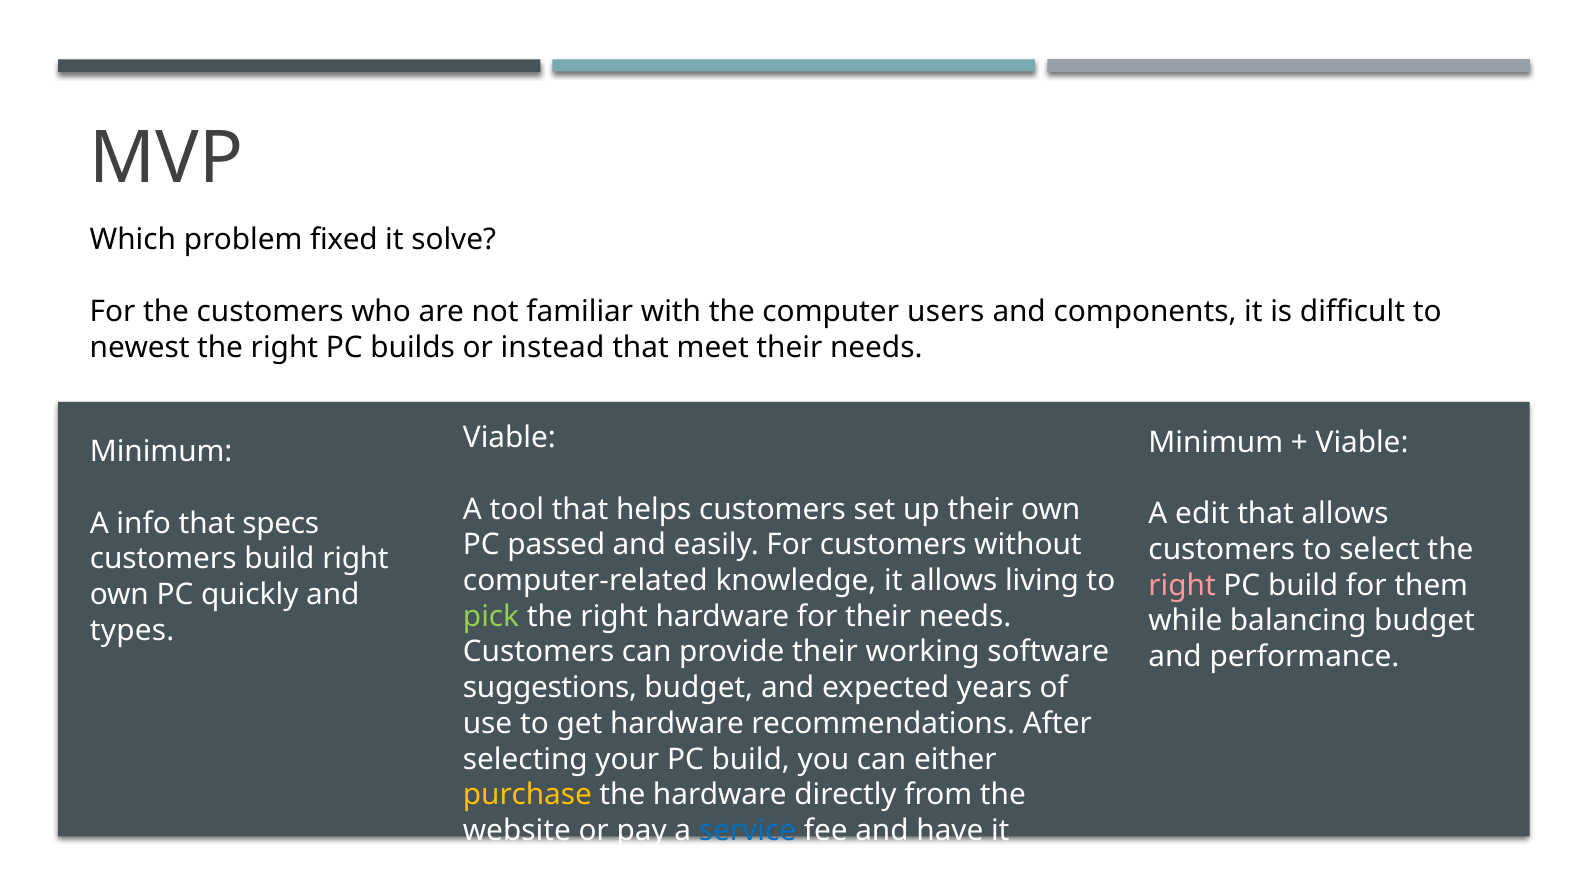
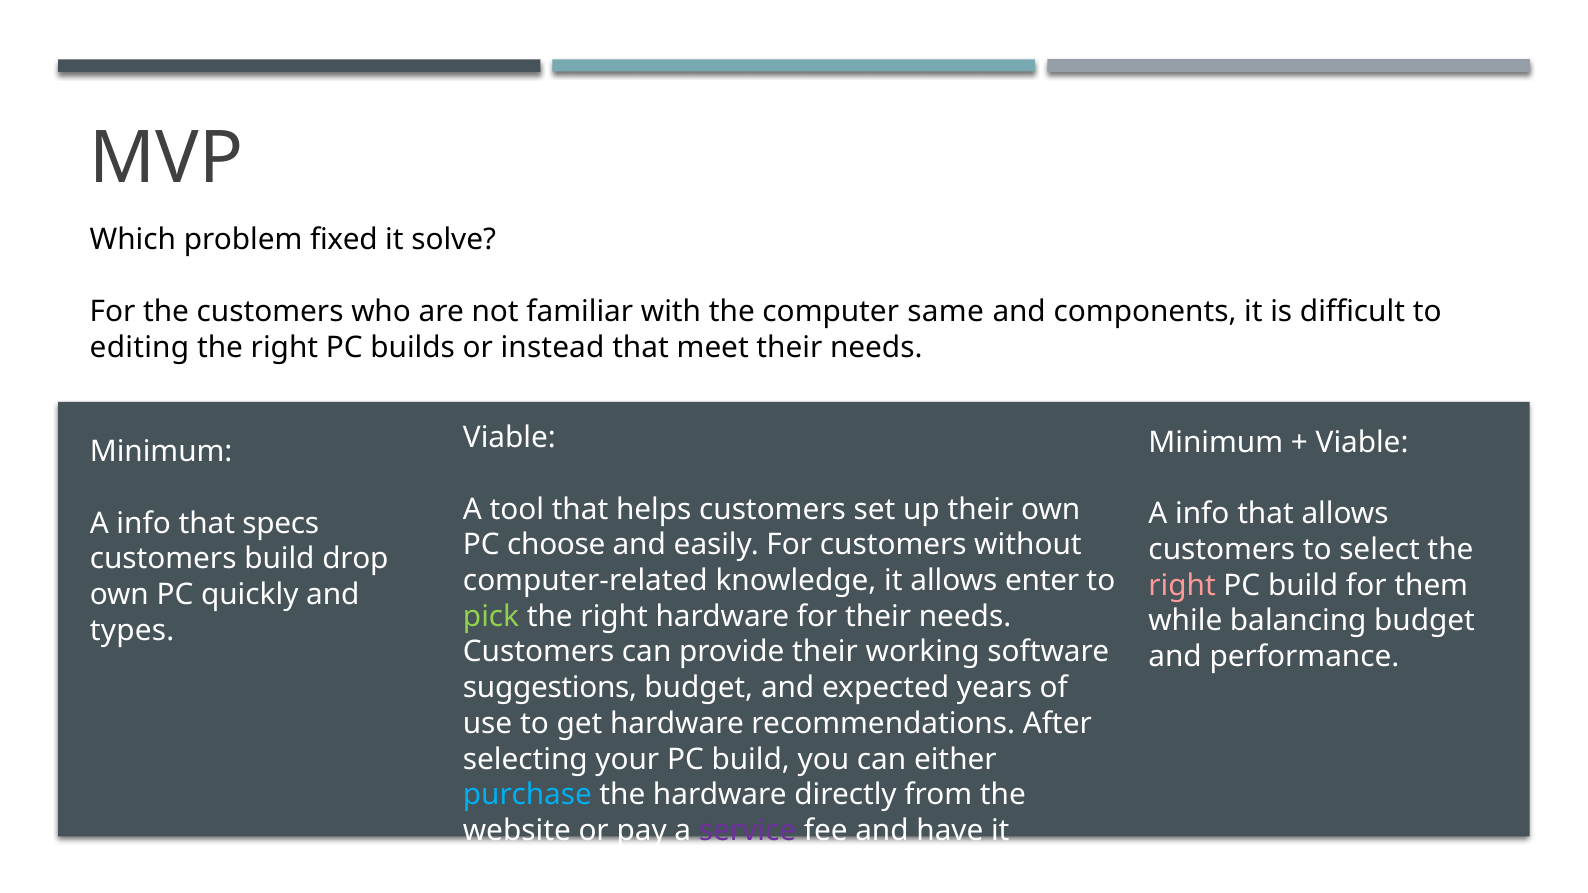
users: users -> same
newest: newest -> editing
edit at (1202, 514): edit -> info
passed: passed -> choose
build right: right -> drop
living: living -> enter
purchase colour: yellow -> light blue
service colour: blue -> purple
